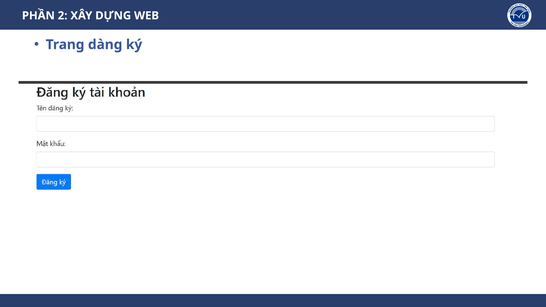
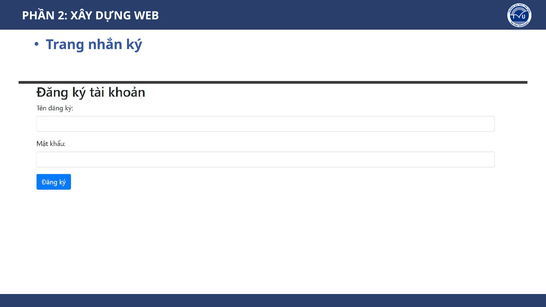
dàng: dàng -> nhắn
